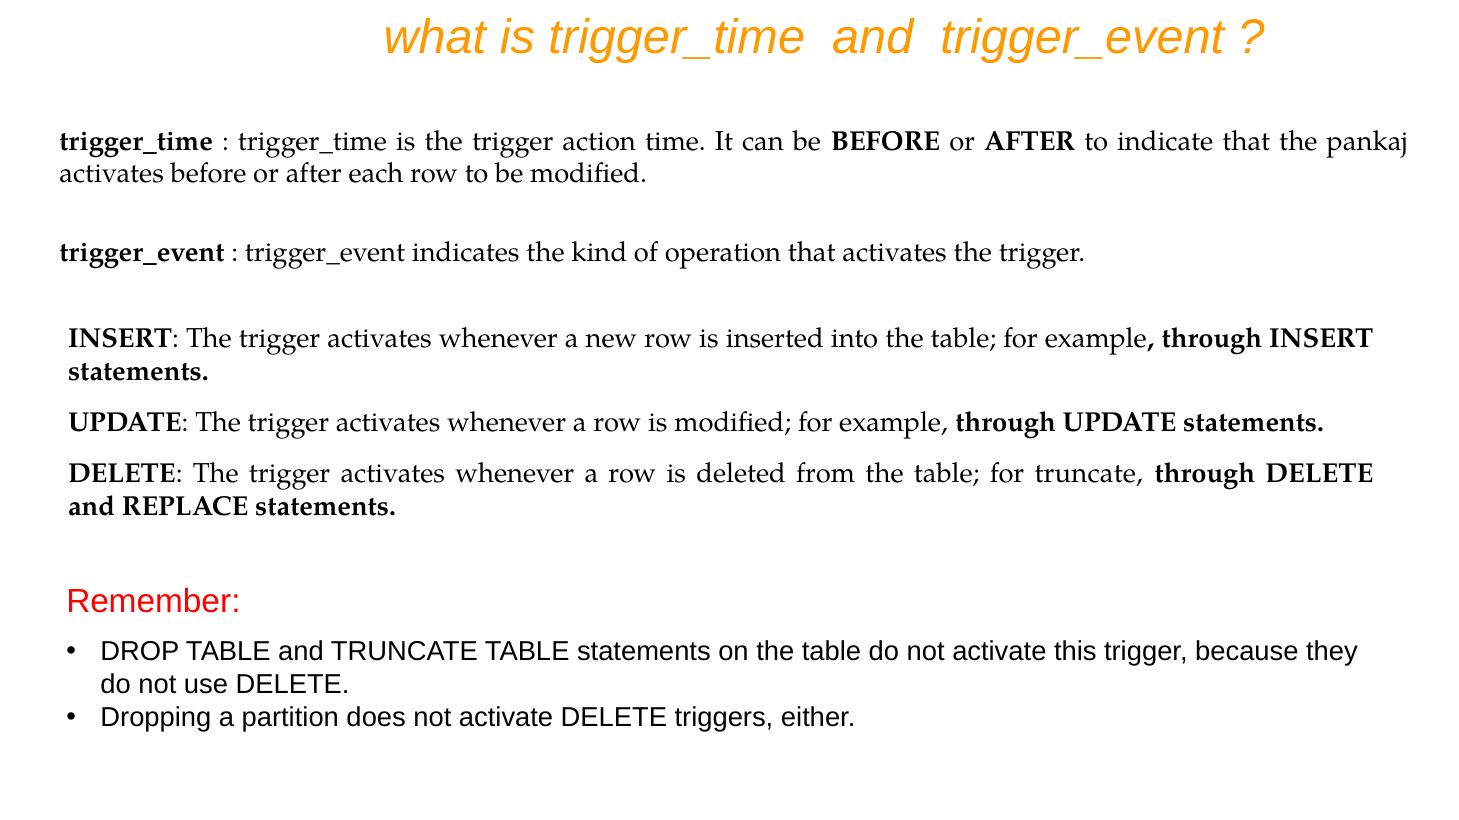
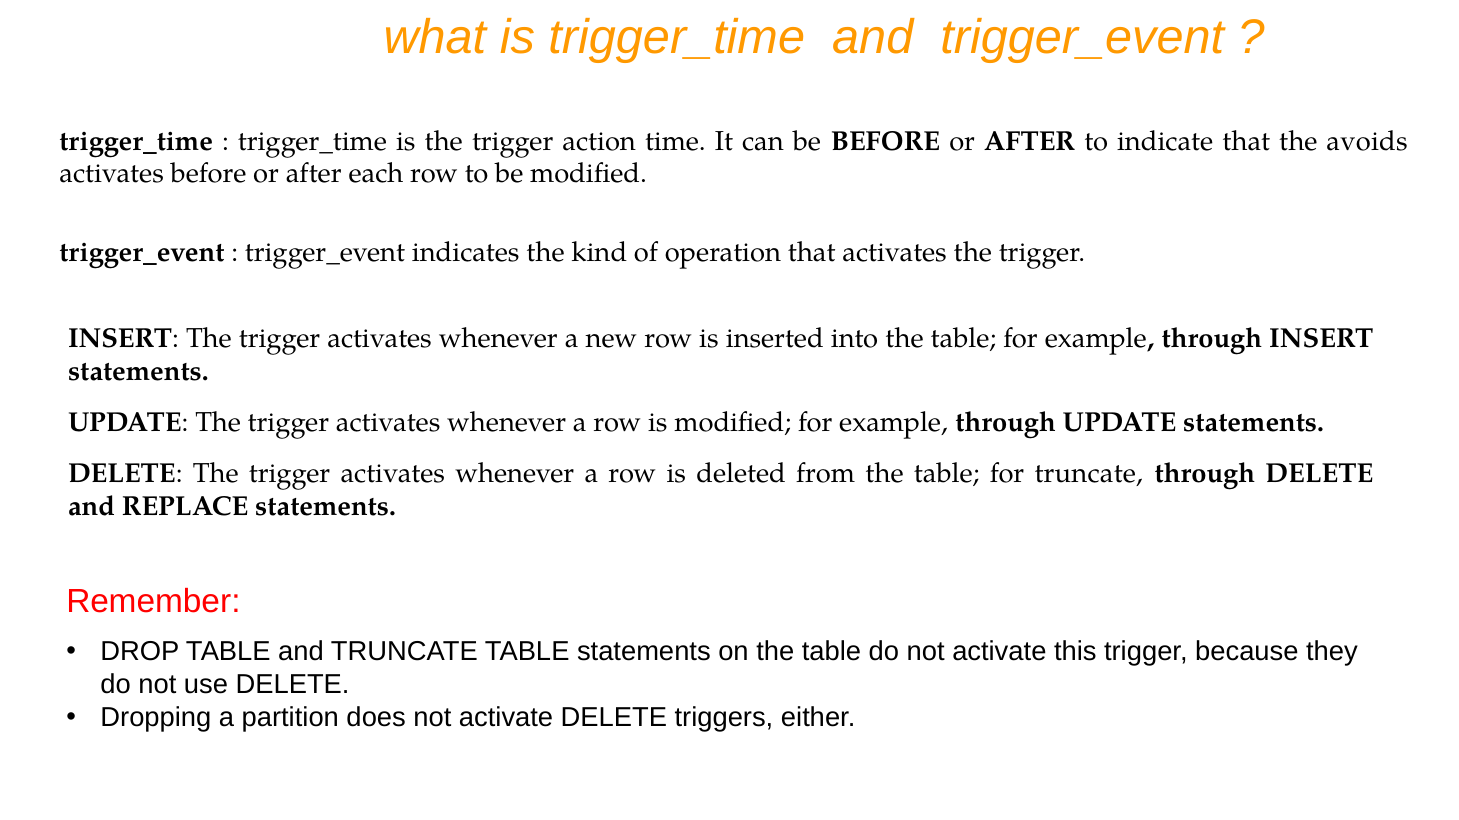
pankaj: pankaj -> avoids
